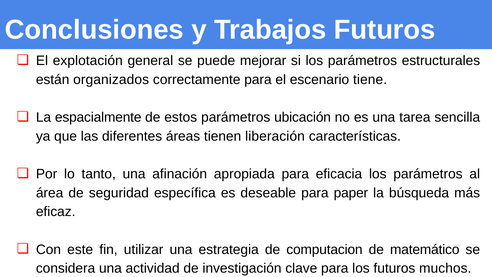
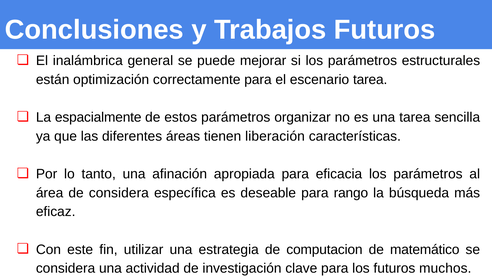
explotación: explotación -> inalámbrica
organizados: organizados -> optimización
escenario tiene: tiene -> tarea
ubicación: ubicación -> organizar
de seguridad: seguridad -> considera
paper: paper -> rango
